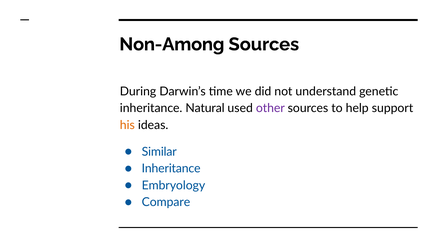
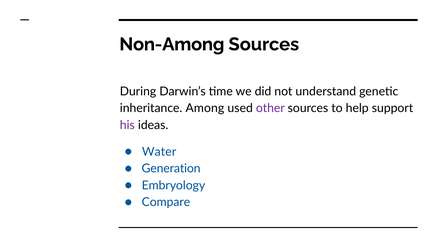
Natural: Natural -> Among
his colour: orange -> purple
Similar: Similar -> Water
Inheritance at (171, 168): Inheritance -> Generation
